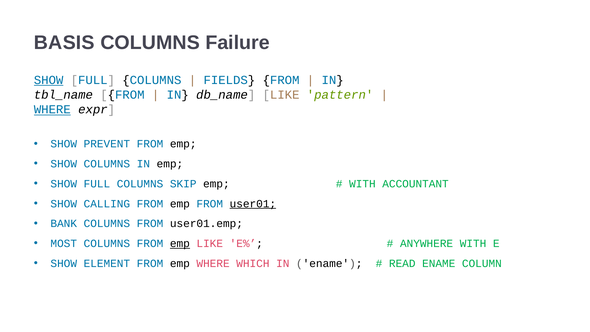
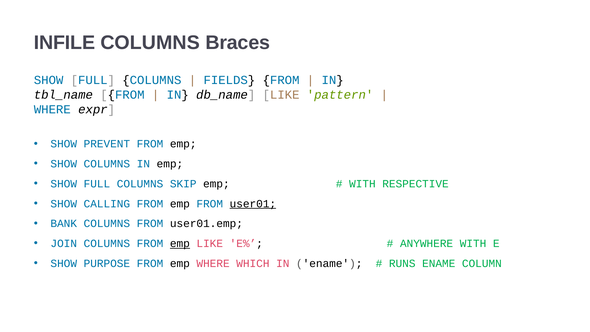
BASIS: BASIS -> INFILE
Failure: Failure -> Braces
SHOW at (49, 80) underline: present -> none
WHERE at (52, 110) underline: present -> none
ACCOUNTANT: ACCOUNTANT -> RESPECTIVE
MOST: MOST -> JOIN
ELEMENT: ELEMENT -> PURPOSE
READ: READ -> RUNS
